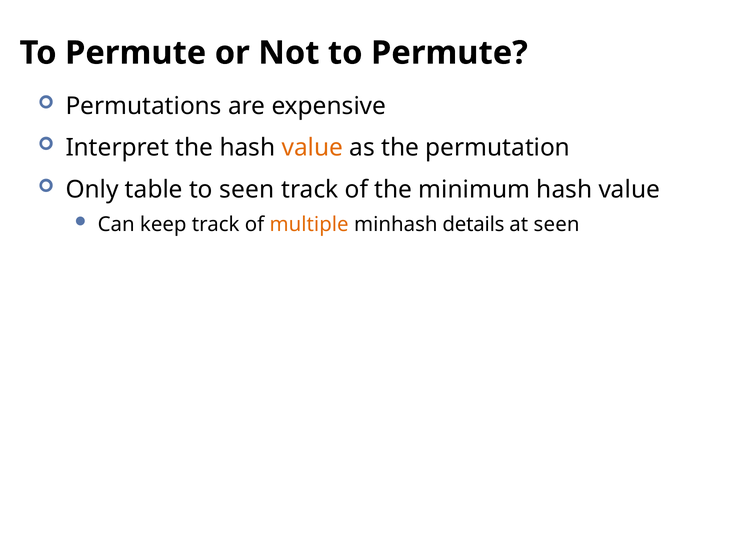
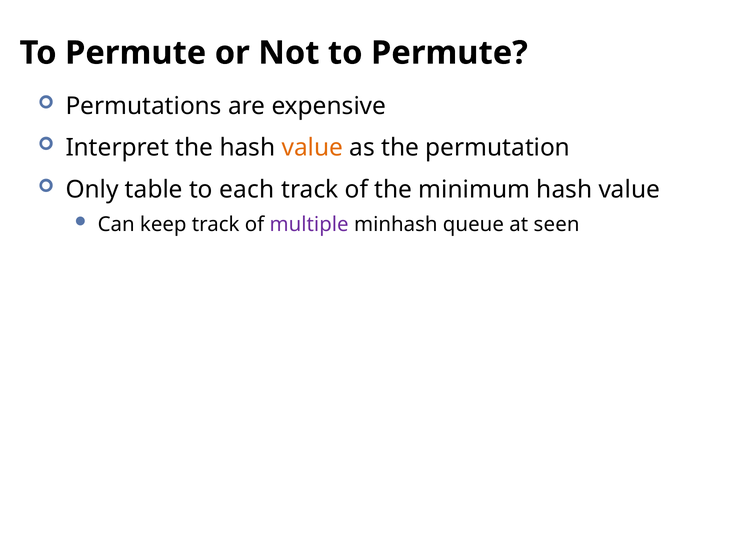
to seen: seen -> each
multiple colour: orange -> purple
details: details -> queue
